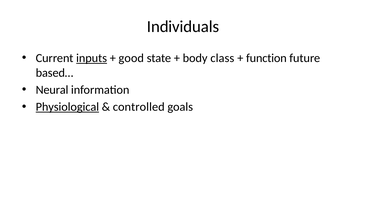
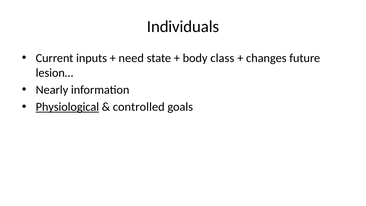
inputs underline: present -> none
good: good -> need
function: function -> changes
based…: based… -> lesion…
Neural: Neural -> Nearly
